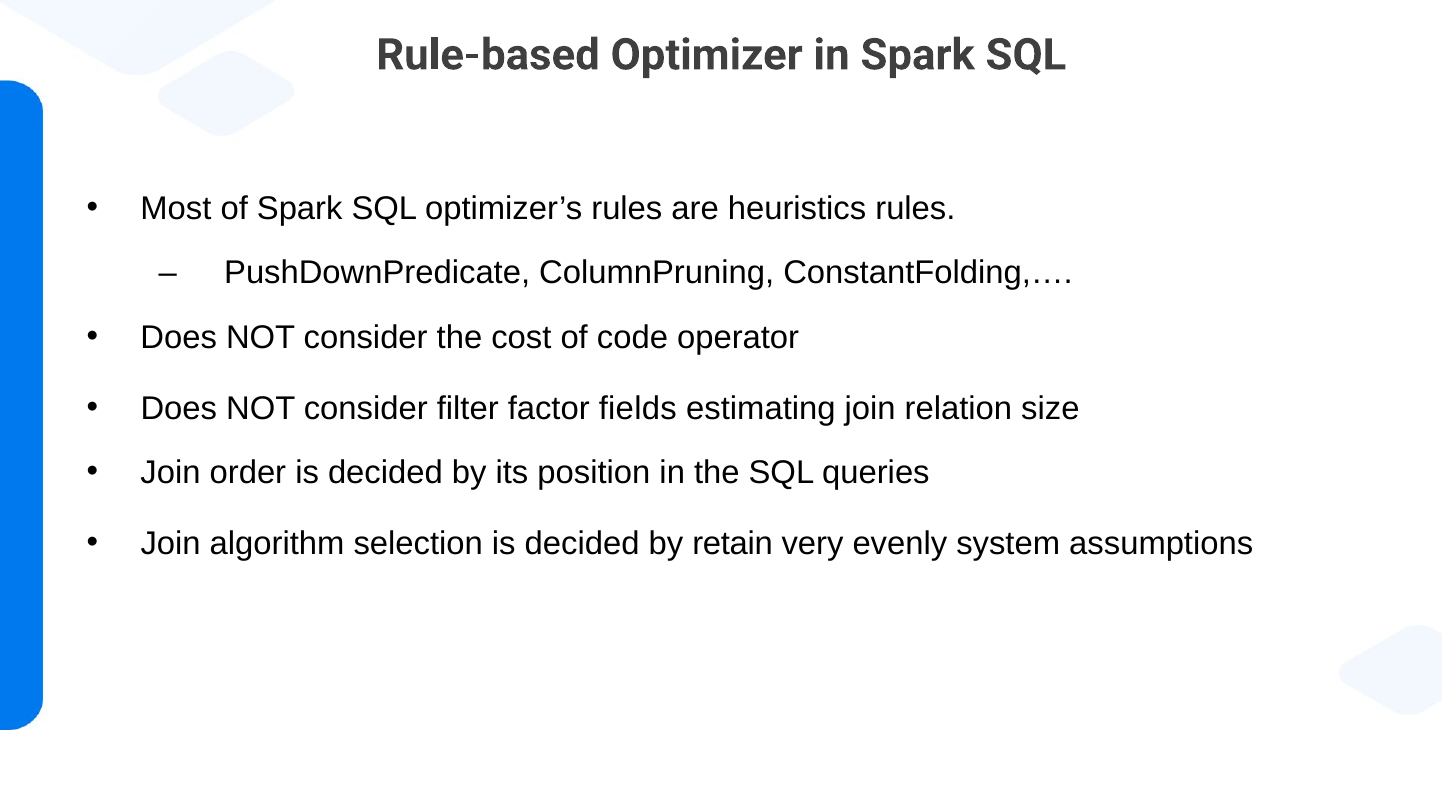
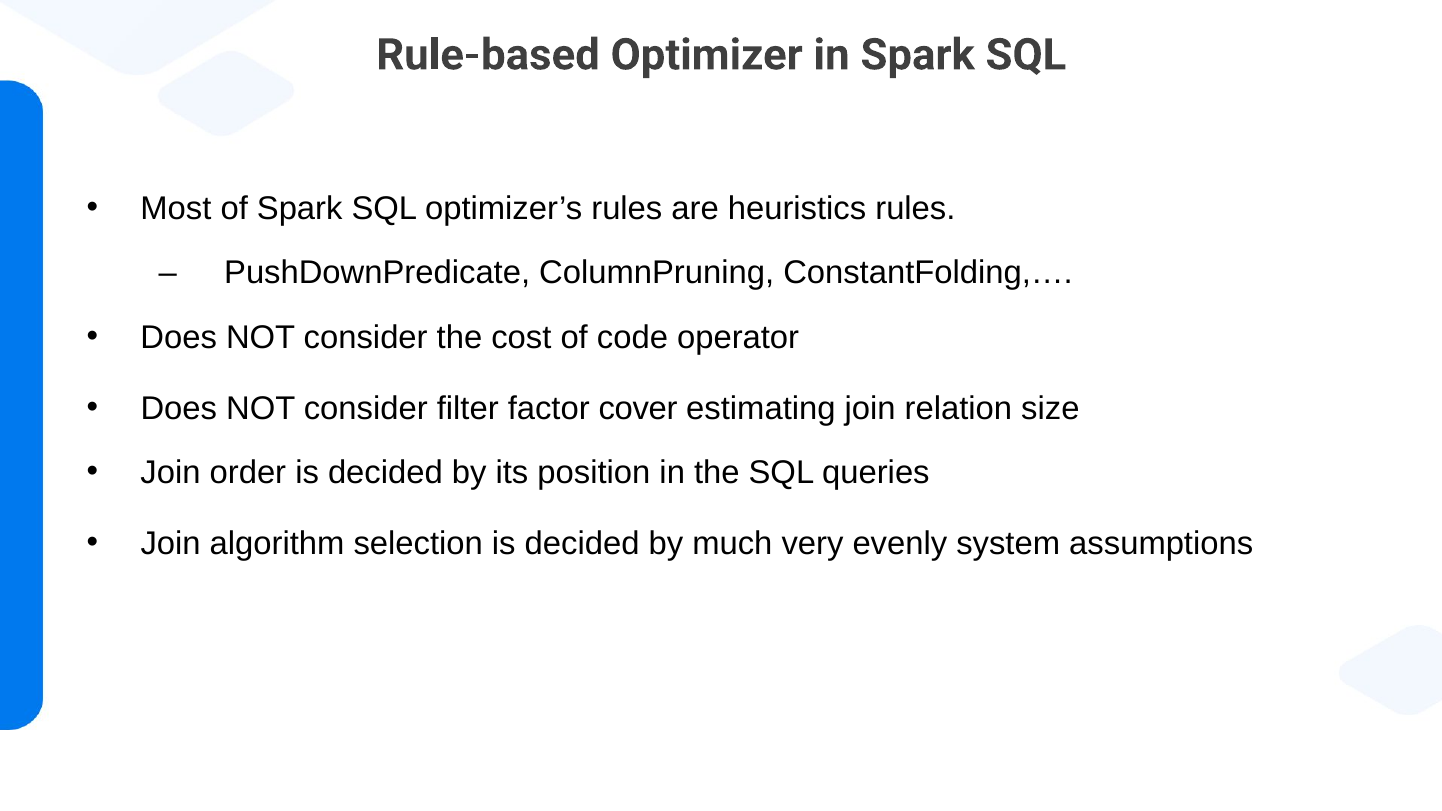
fields: fields -> cover
retain: retain -> much
